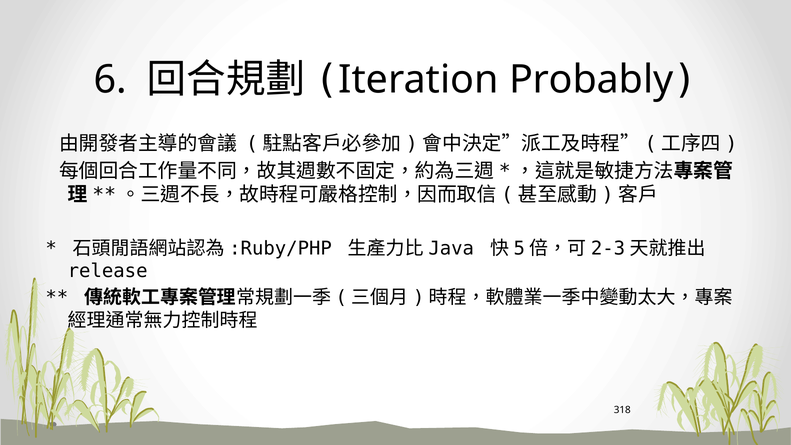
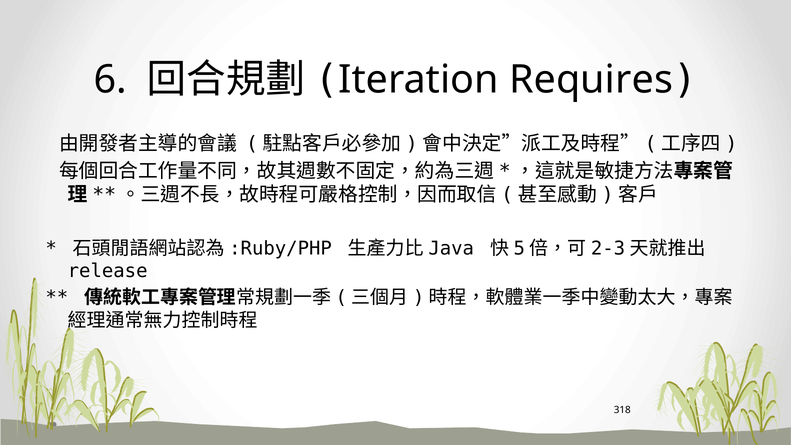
Probably: Probably -> Requires
